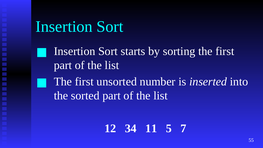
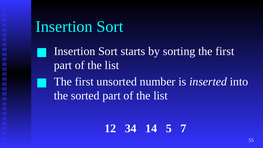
11: 11 -> 14
